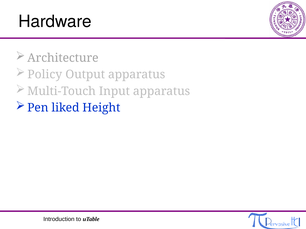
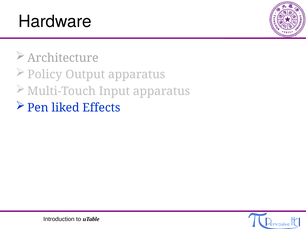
Height: Height -> Effects
